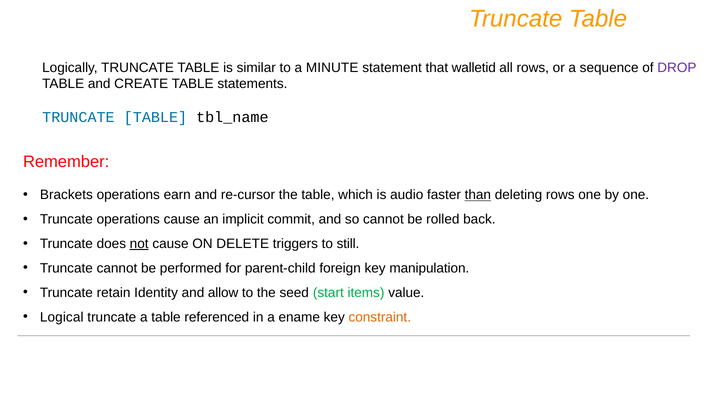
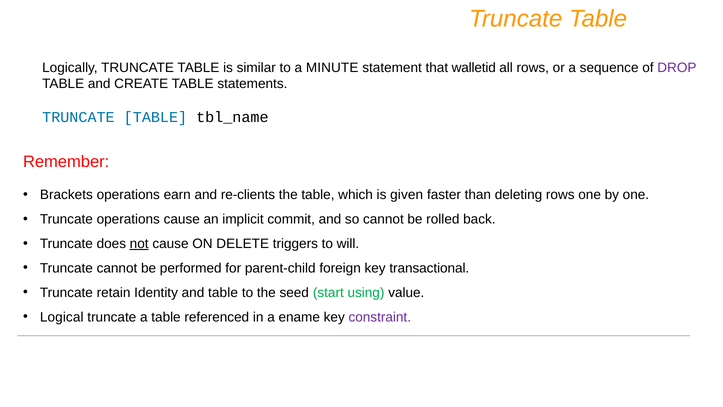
re-cursor: re-cursor -> re-clients
audio: audio -> given
than underline: present -> none
still: still -> will
manipulation: manipulation -> transactional
and allow: allow -> table
items: items -> using
constraint colour: orange -> purple
